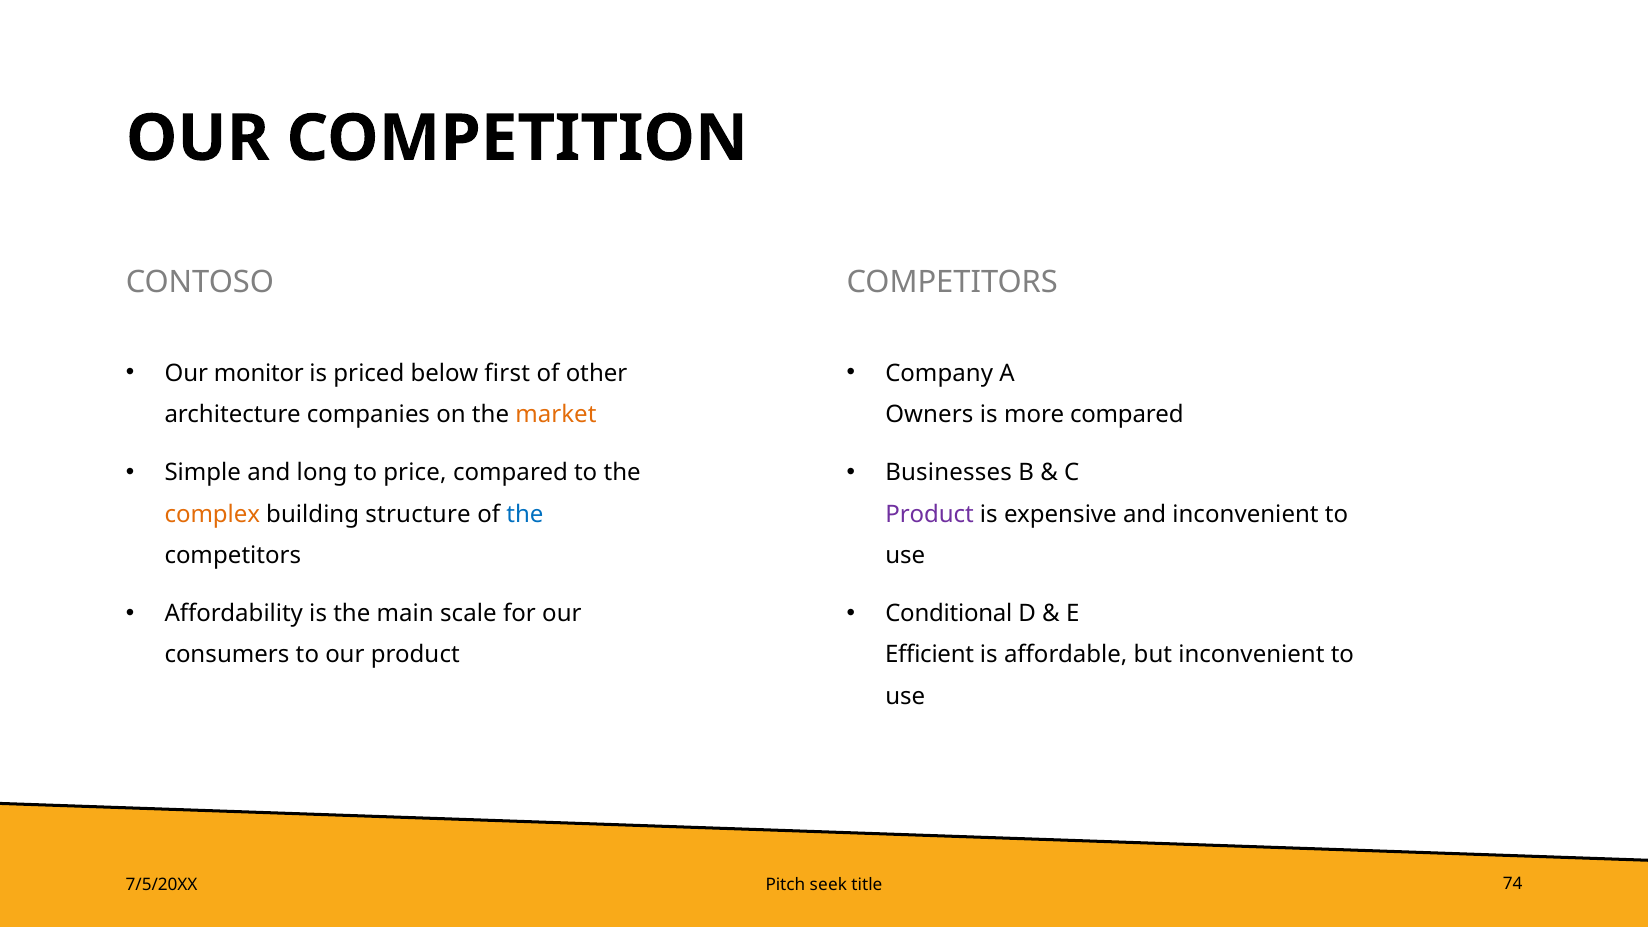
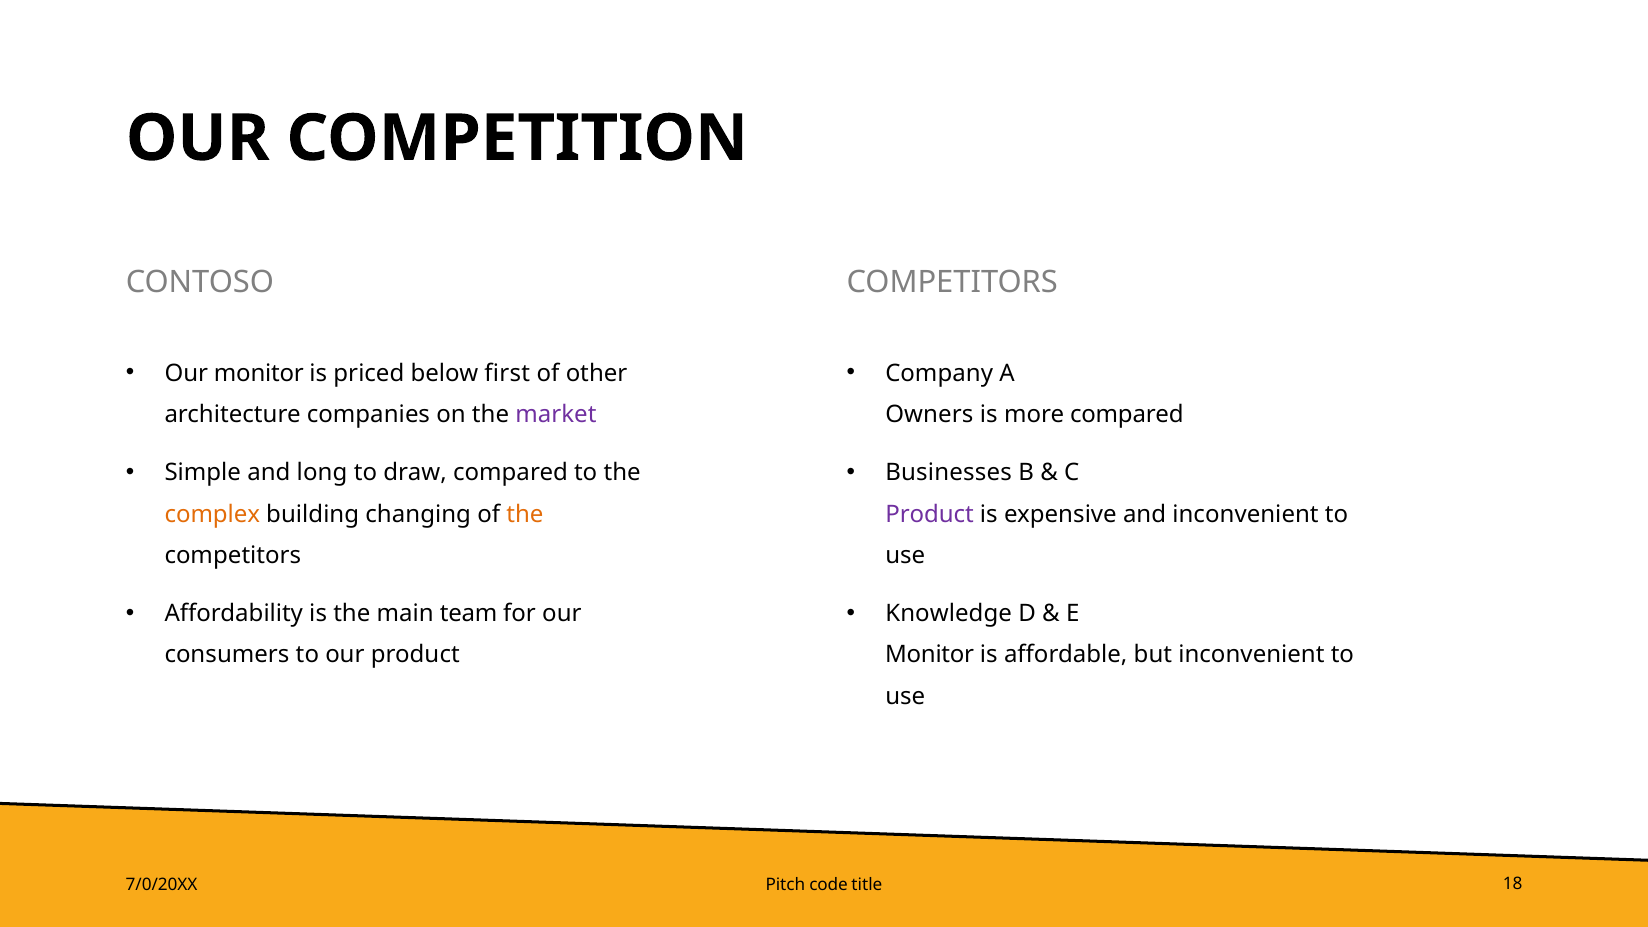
market colour: orange -> purple
price: price -> draw
structure: structure -> changing
the at (525, 514) colour: blue -> orange
scale: scale -> team
Conditional: Conditional -> Knowledge
Efficient at (930, 655): Efficient -> Monitor
7/5/20XX: 7/5/20XX -> 7/0/20XX
seek: seek -> code
74: 74 -> 18
